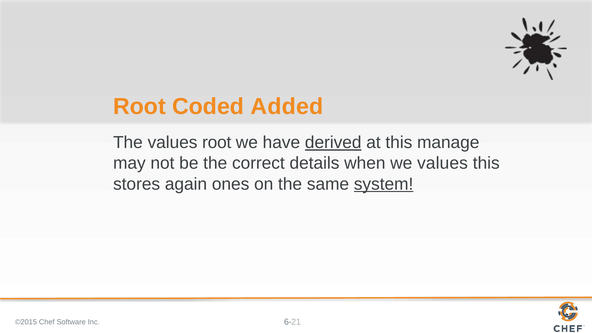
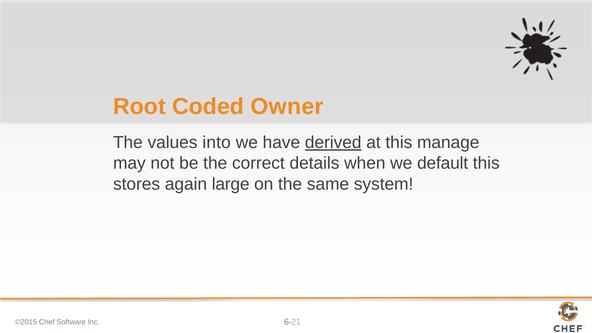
Added: Added -> Owner
values root: root -> into
we values: values -> default
ones: ones -> large
system underline: present -> none
